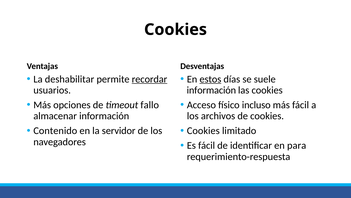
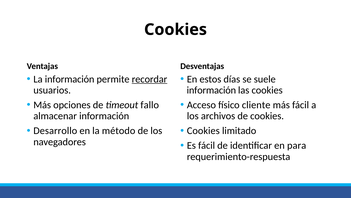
La deshabilitar: deshabilitar -> información
estos underline: present -> none
incluso: incluso -> cliente
Contenido: Contenido -> Desarrollo
servidor: servidor -> método
